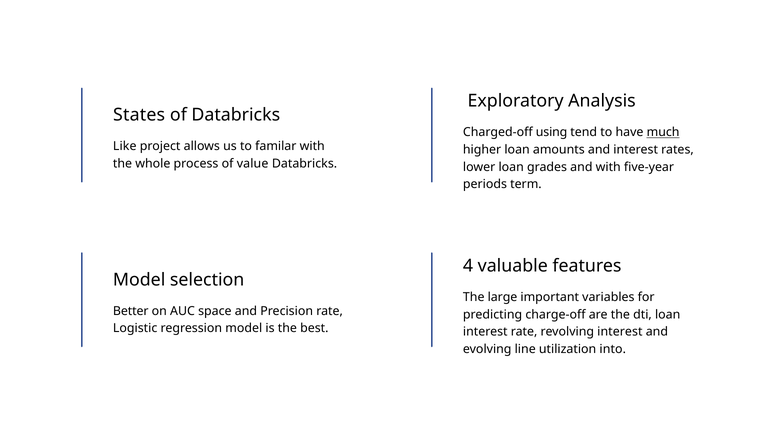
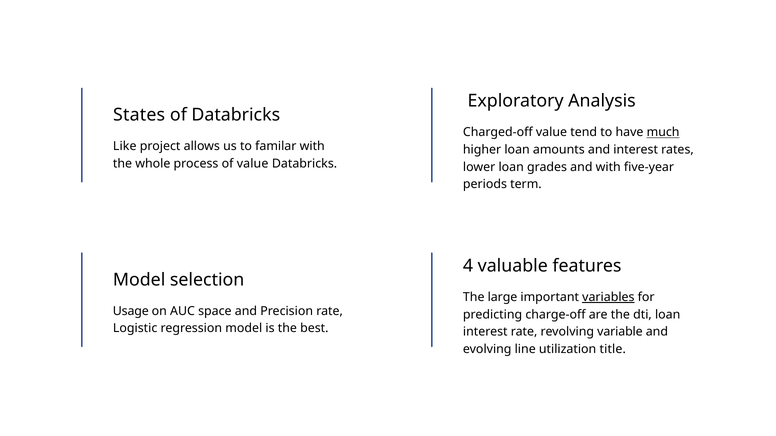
Charged-off using: using -> value
variables underline: none -> present
Better: Better -> Usage
revolving interest: interest -> variable
into: into -> title
